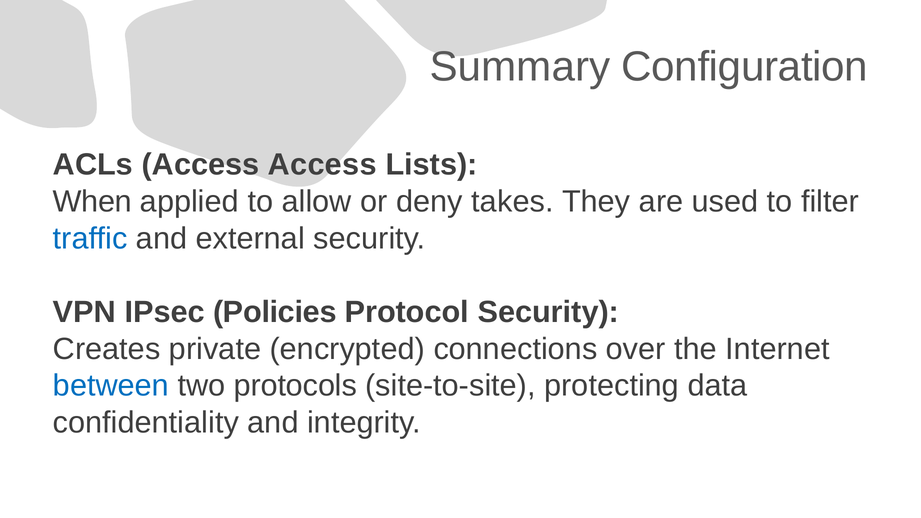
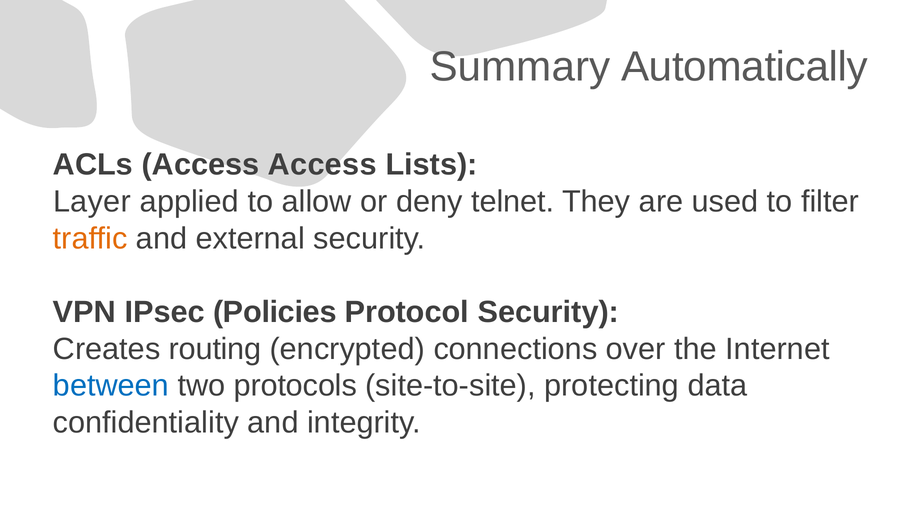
Configuration: Configuration -> Automatically
When: When -> Layer
takes: takes -> telnet
traffic colour: blue -> orange
private: private -> routing
